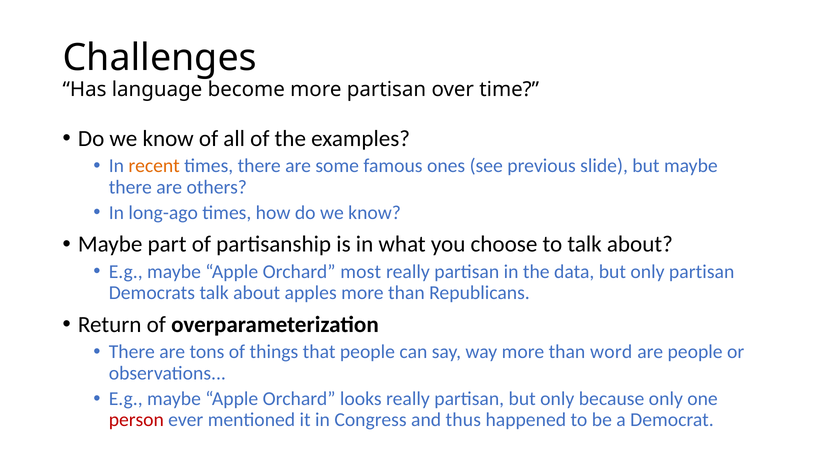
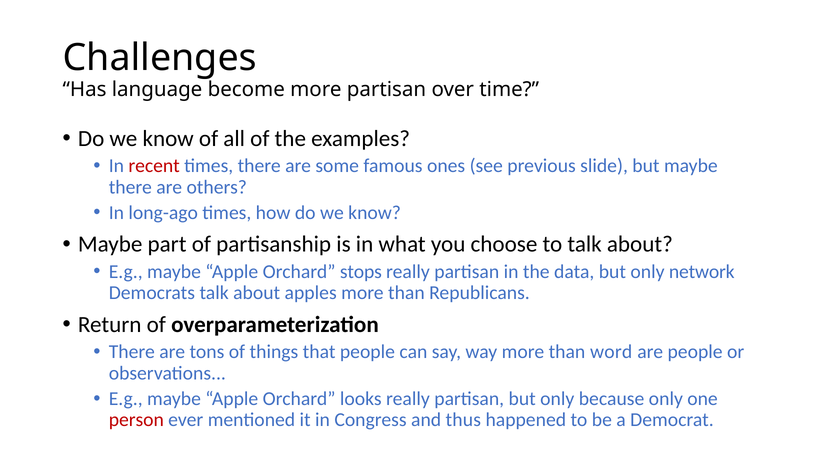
recent colour: orange -> red
most: most -> stops
only partisan: partisan -> network
